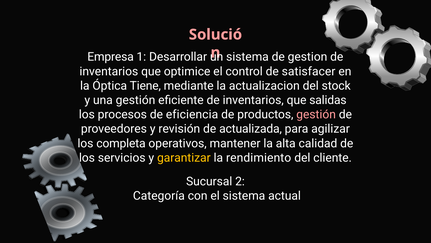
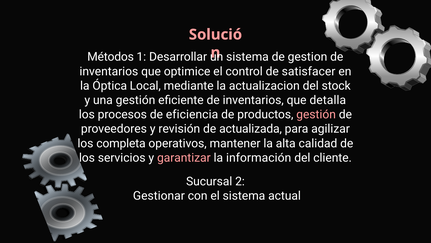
Empresa: Empresa -> Métodos
Tiene: Tiene -> Local
salidas: salidas -> detalla
garantizar colour: yellow -> pink
rendimiento: rendimiento -> información
Categoría: Categoría -> Gestionar
